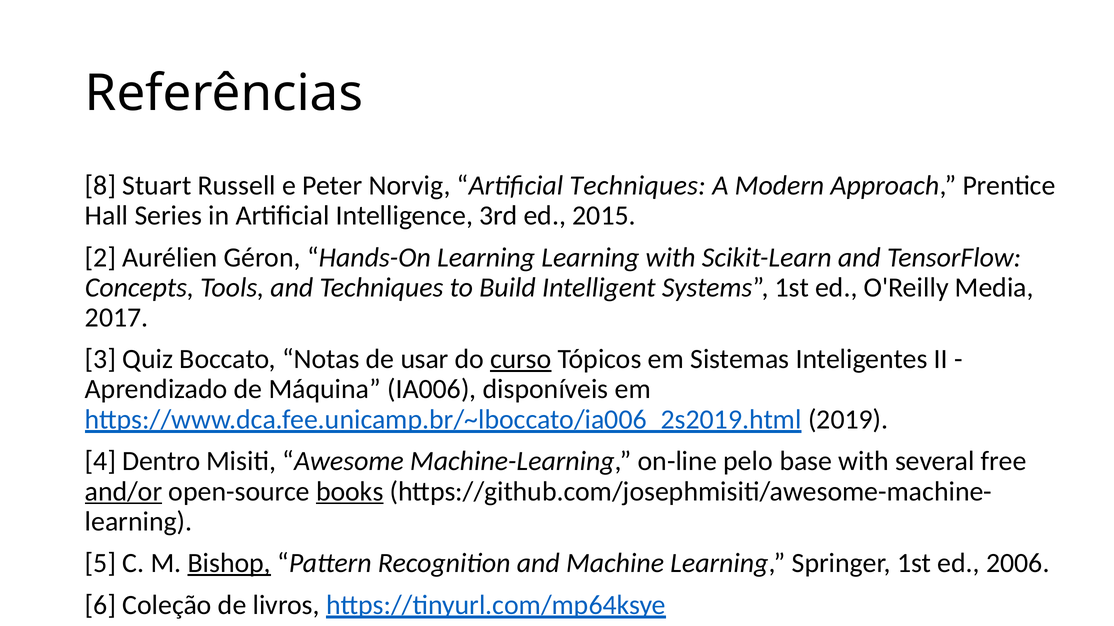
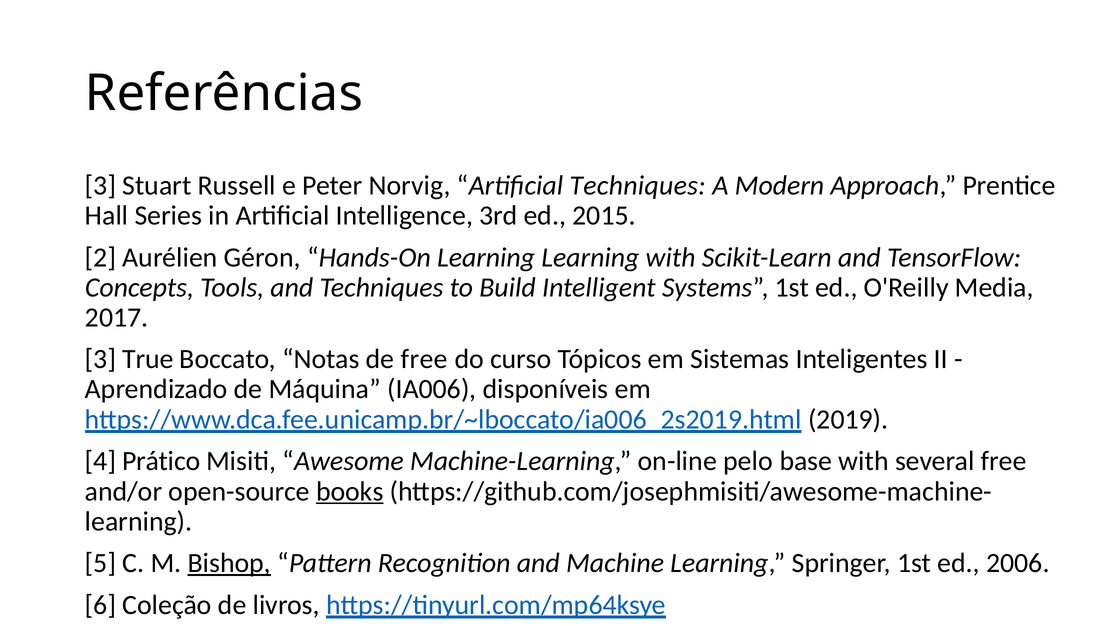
8 at (100, 186): 8 -> 3
Quiz: Quiz -> True
de usar: usar -> free
curso underline: present -> none
Dentro: Dentro -> Prático
and/or underline: present -> none
